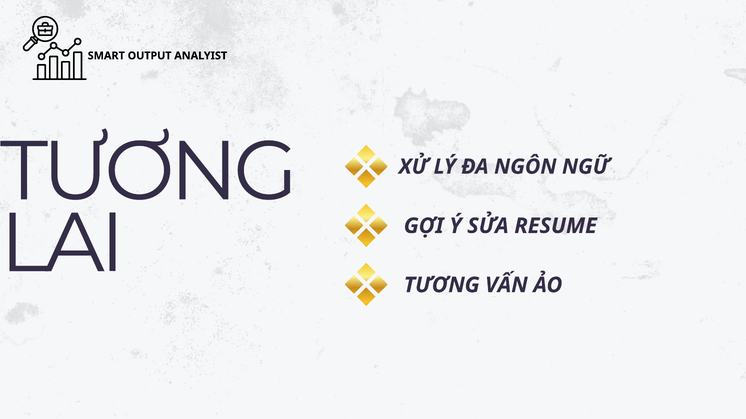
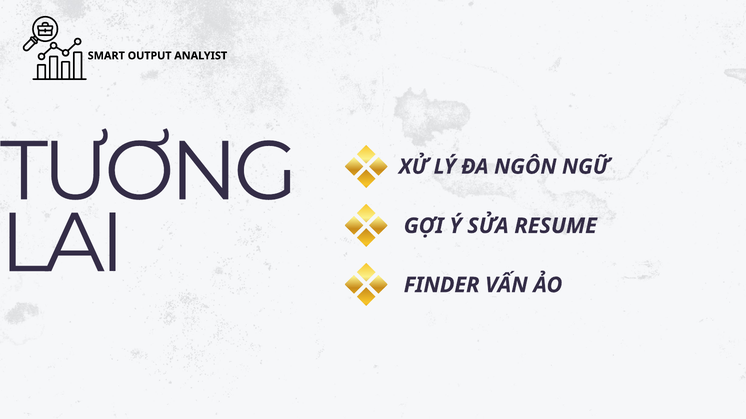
TƯƠNG at (442, 285): TƯƠNG -> FINDER
